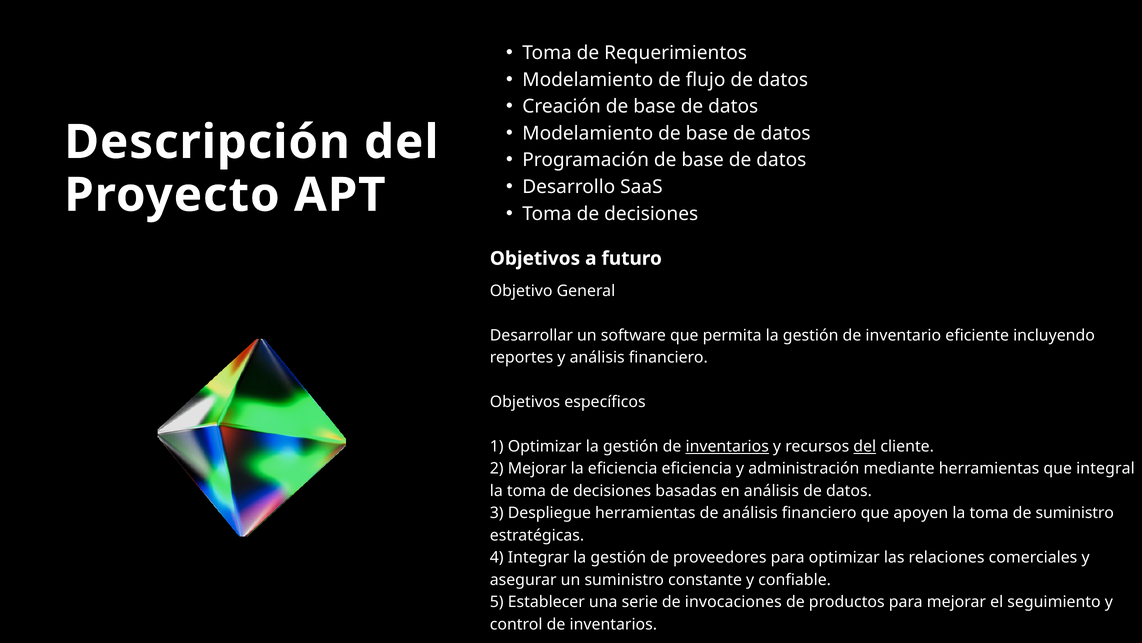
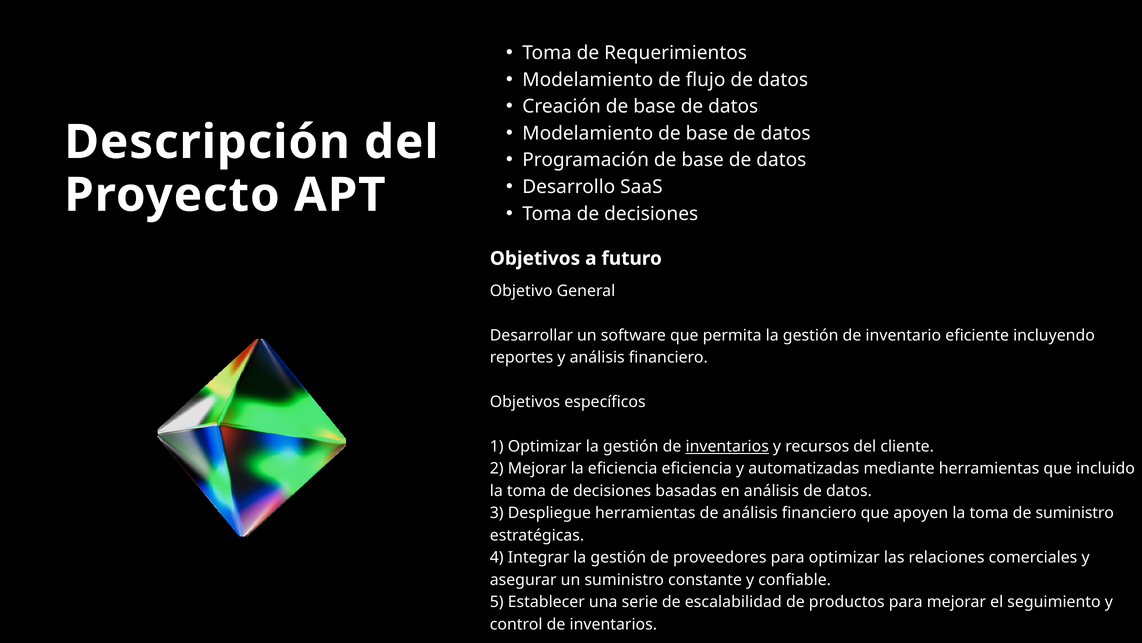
del at (865, 446) underline: present -> none
administración: administración -> automatizadas
integral: integral -> incluido
invocaciones: invocaciones -> escalabilidad
